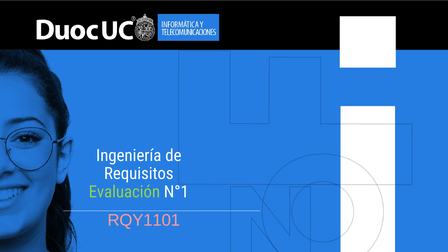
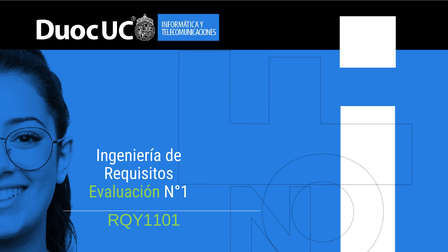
RQY1101 colour: pink -> light green
